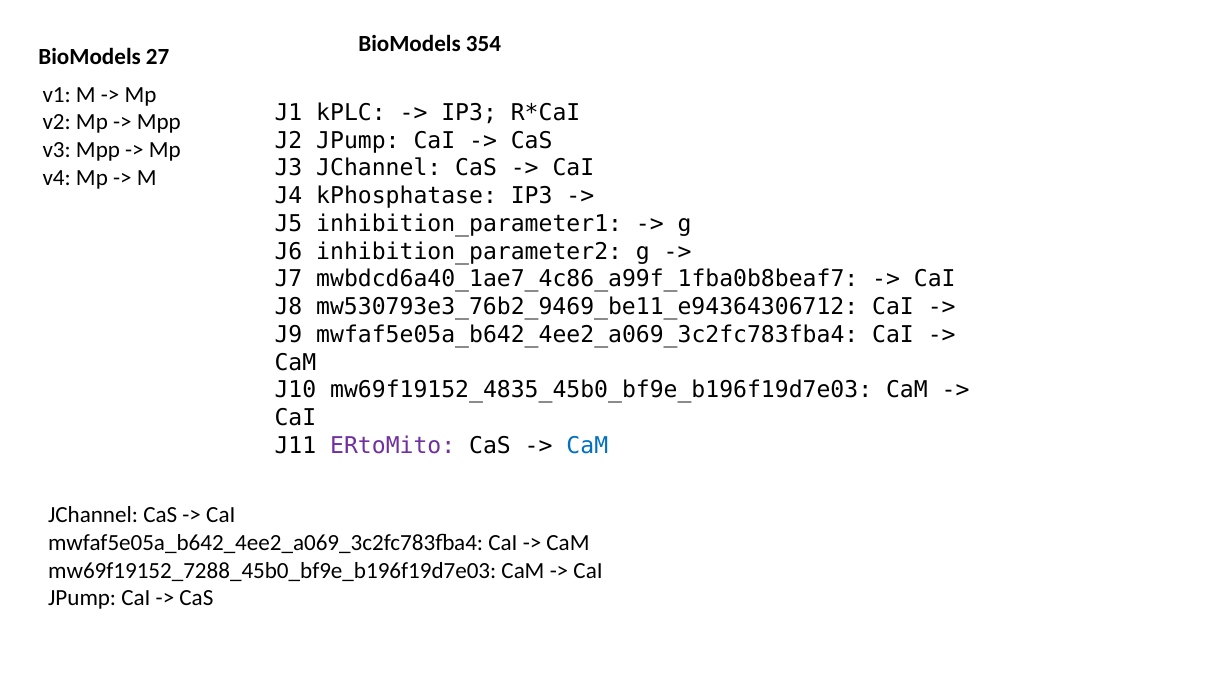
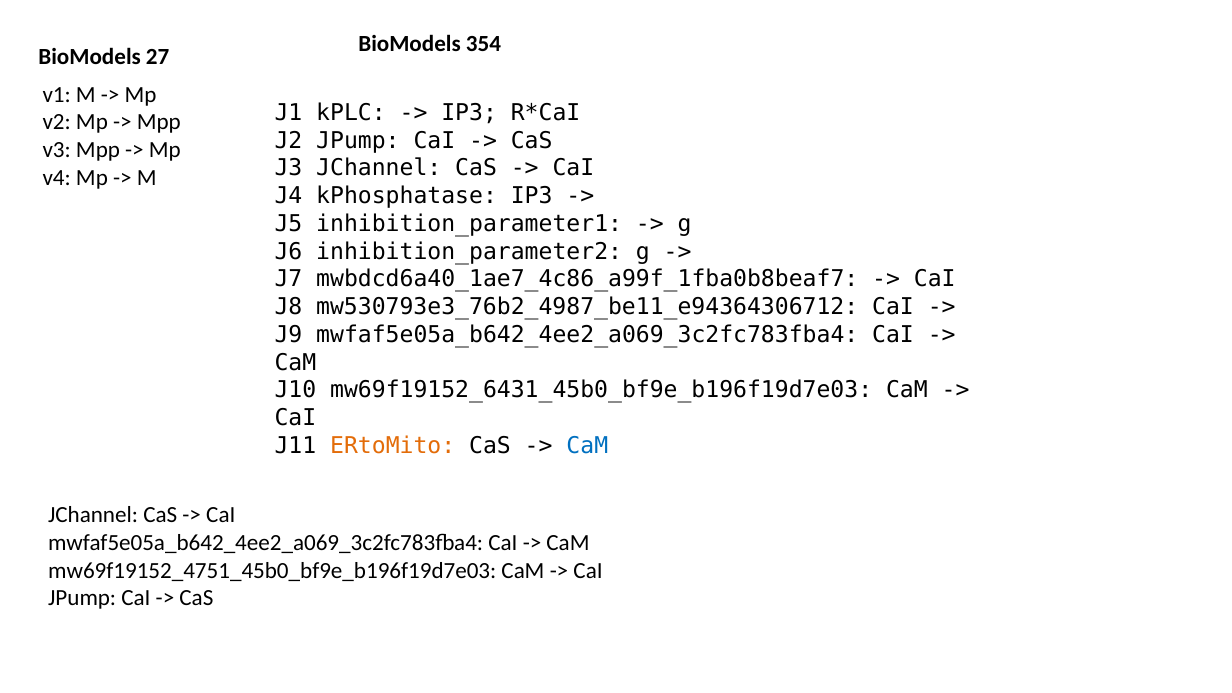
mw530793e3_76b2_9469_be11_e94364306712: mw530793e3_76b2_9469_be11_e94364306712 -> mw530793e3_76b2_4987_be11_e94364306712
mw69f19152_4835_45b0_bf9e_b196f19d7e03: mw69f19152_4835_45b0_bf9e_b196f19d7e03 -> mw69f19152_6431_45b0_bf9e_b196f19d7e03
ERtoMito colour: purple -> orange
mw69f19152_7288_45b0_bf9e_b196f19d7e03: mw69f19152_7288_45b0_bf9e_b196f19d7e03 -> mw69f19152_4751_45b0_bf9e_b196f19d7e03
